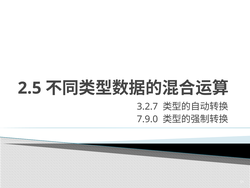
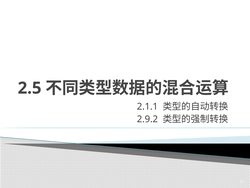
3.2.7: 3.2.7 -> 2.1.1
7.9.0: 7.9.0 -> 2.9.2
